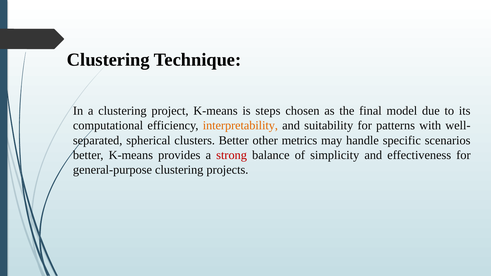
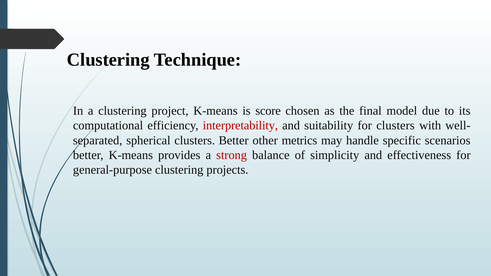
steps: steps -> score
interpretability colour: orange -> red
for patterns: patterns -> clusters
